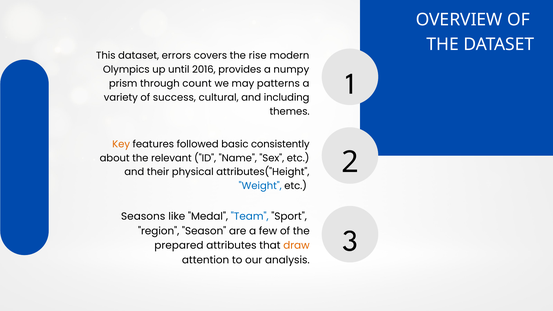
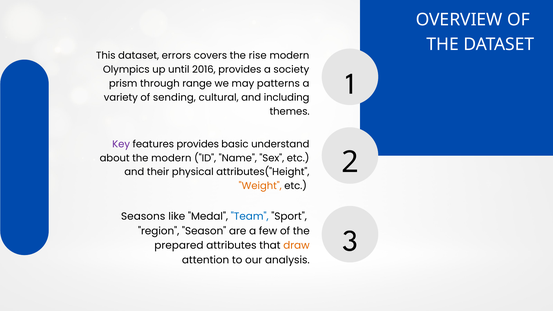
numpy: numpy -> society
count: count -> range
success: success -> sending
Key colour: orange -> purple
features followed: followed -> provides
consistently: consistently -> understand
the relevant: relevant -> modern
Weight colour: blue -> orange
